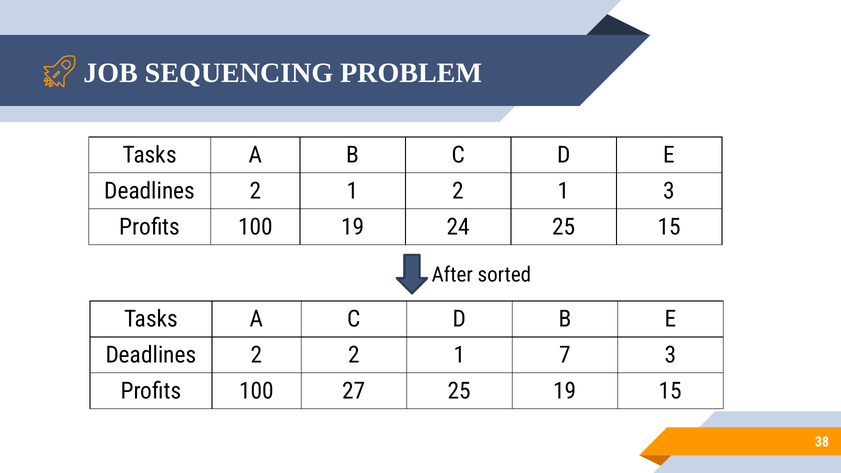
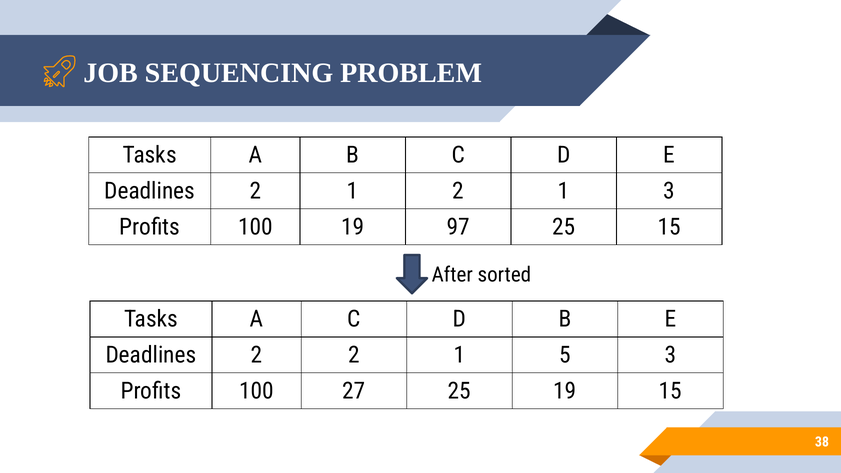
24: 24 -> 97
7: 7 -> 5
